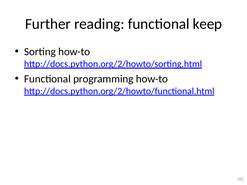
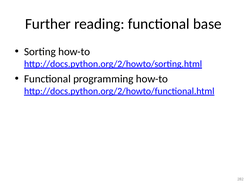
keep: keep -> base
